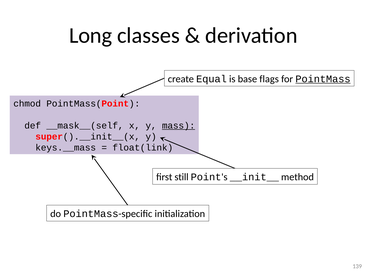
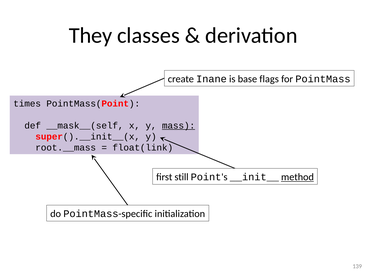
Long: Long -> They
Equal: Equal -> Inane
PointMass underline: present -> none
chmod: chmod -> times
keys.__mass: keys.__mass -> root.__mass
method underline: none -> present
